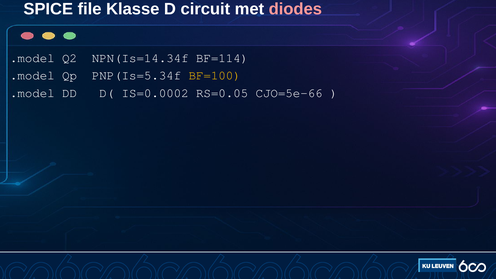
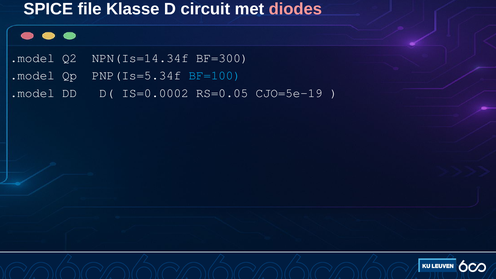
BF=114: BF=114 -> BF=300
BF=100 colour: yellow -> light blue
CJO=5e-66: CJO=5e-66 -> CJO=5e-19
